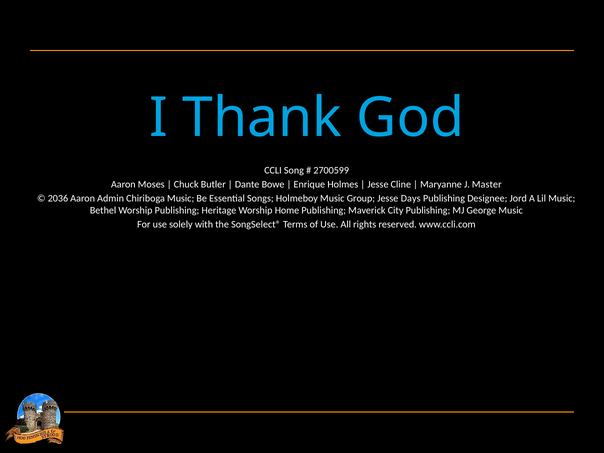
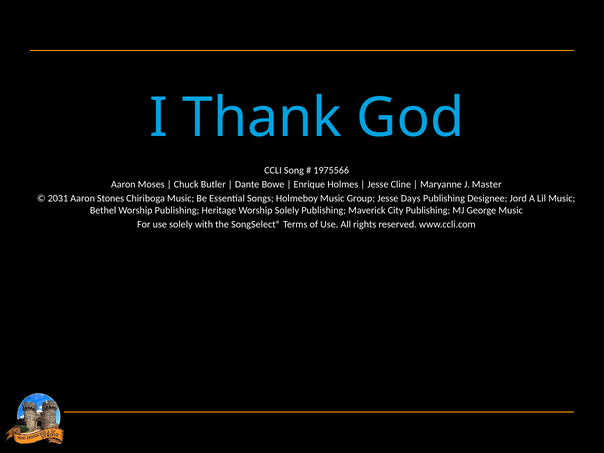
2700599: 2700599 -> 1975566
2036: 2036 -> 2031
Admin: Admin -> Stones
Worship Home: Home -> Solely
